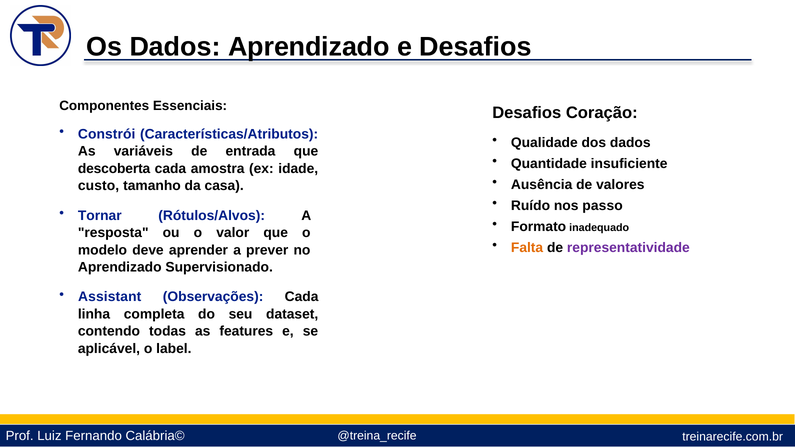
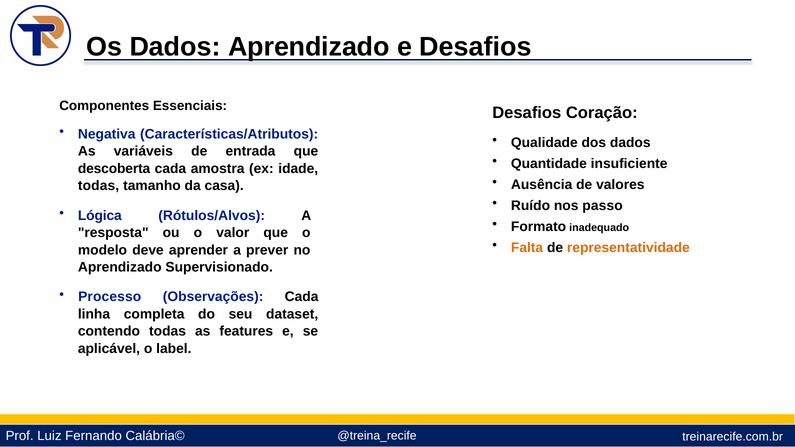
Constrói: Constrói -> Negativa
custo at (99, 186): custo -> todas
Tornar: Tornar -> Lógica
representatividade colour: purple -> orange
Assistant: Assistant -> Processo
